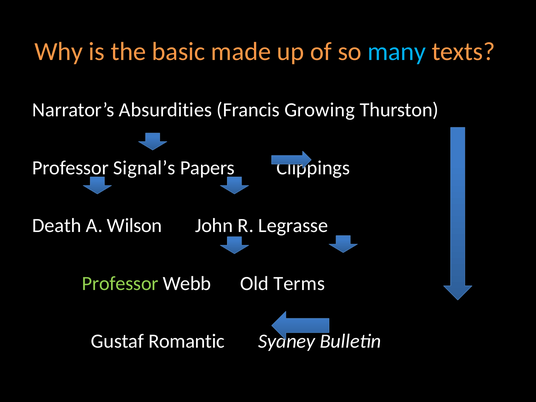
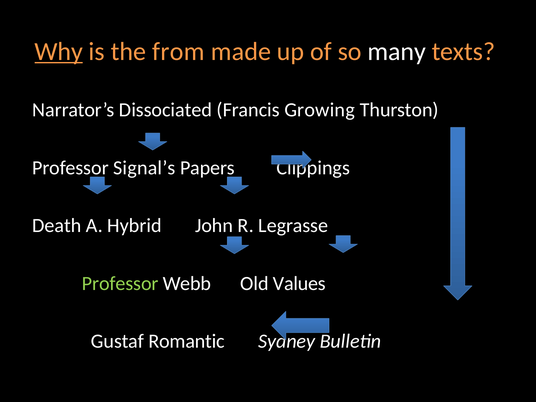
Why underline: none -> present
basic: basic -> from
many colour: light blue -> white
Absurdities: Absurdities -> Dissociated
Wilson: Wilson -> Hybrid
Terms: Terms -> Values
